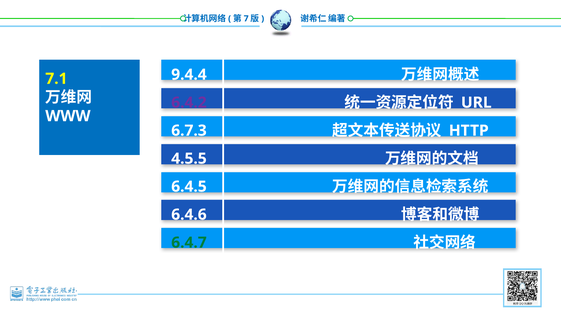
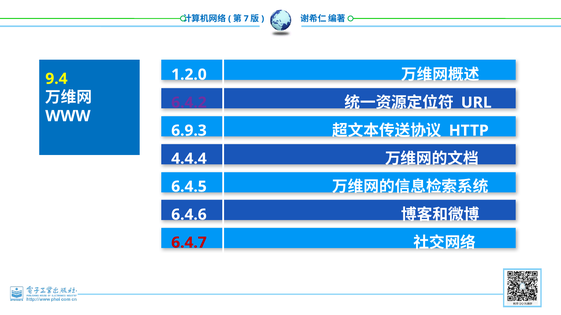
9.4.4: 9.4.4 -> 1.2.0
7.1: 7.1 -> 9.4
6.7.3: 6.7.3 -> 6.9.3
4.5.5: 4.5.5 -> 4.4.4
6.4.7 colour: green -> red
